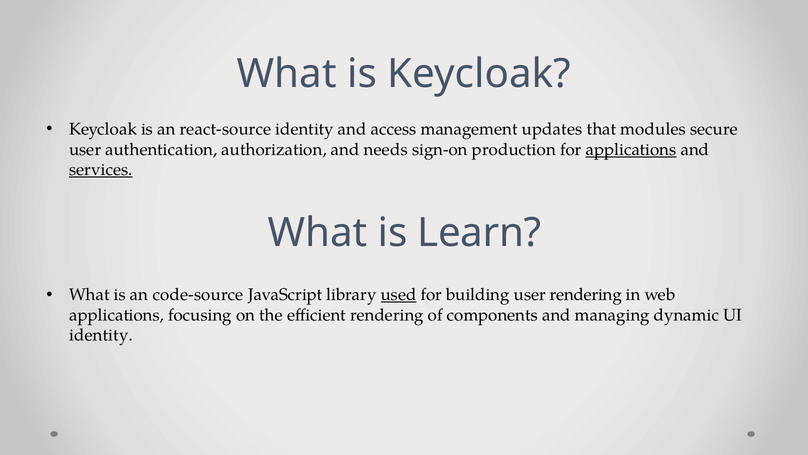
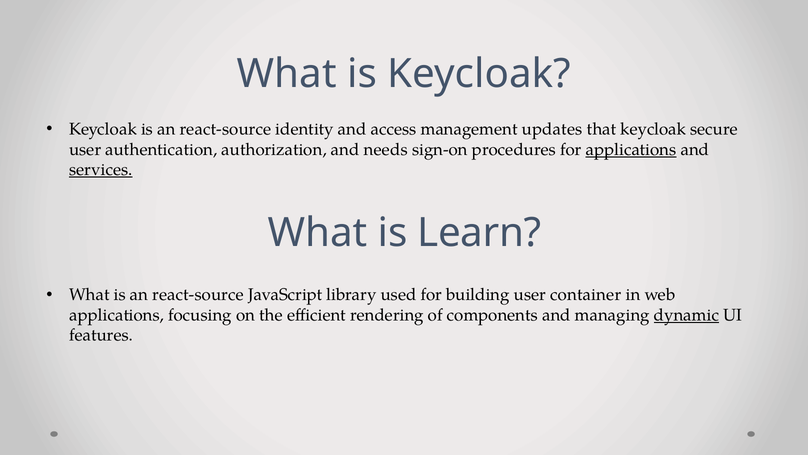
that modules: modules -> keycloak
production: production -> procedures
code-source at (198, 295): code-source -> react-source
used underline: present -> none
user rendering: rendering -> container
dynamic underline: none -> present
identity at (101, 335): identity -> features
